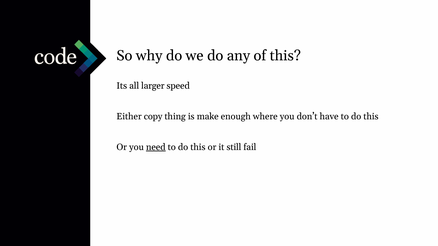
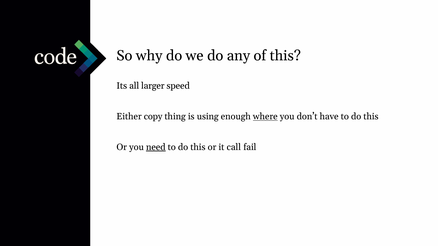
make: make -> using
where underline: none -> present
still: still -> call
